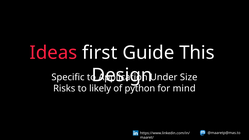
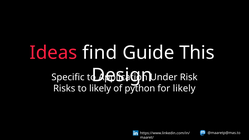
first: first -> find
Size: Size -> Risk
for mind: mind -> likely
